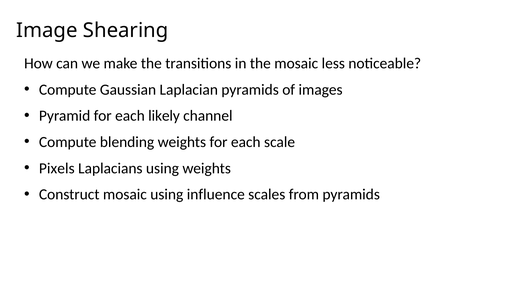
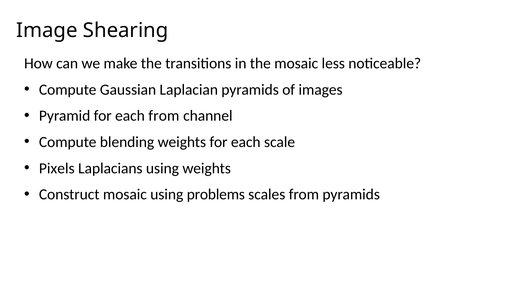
each likely: likely -> from
influence: influence -> problems
